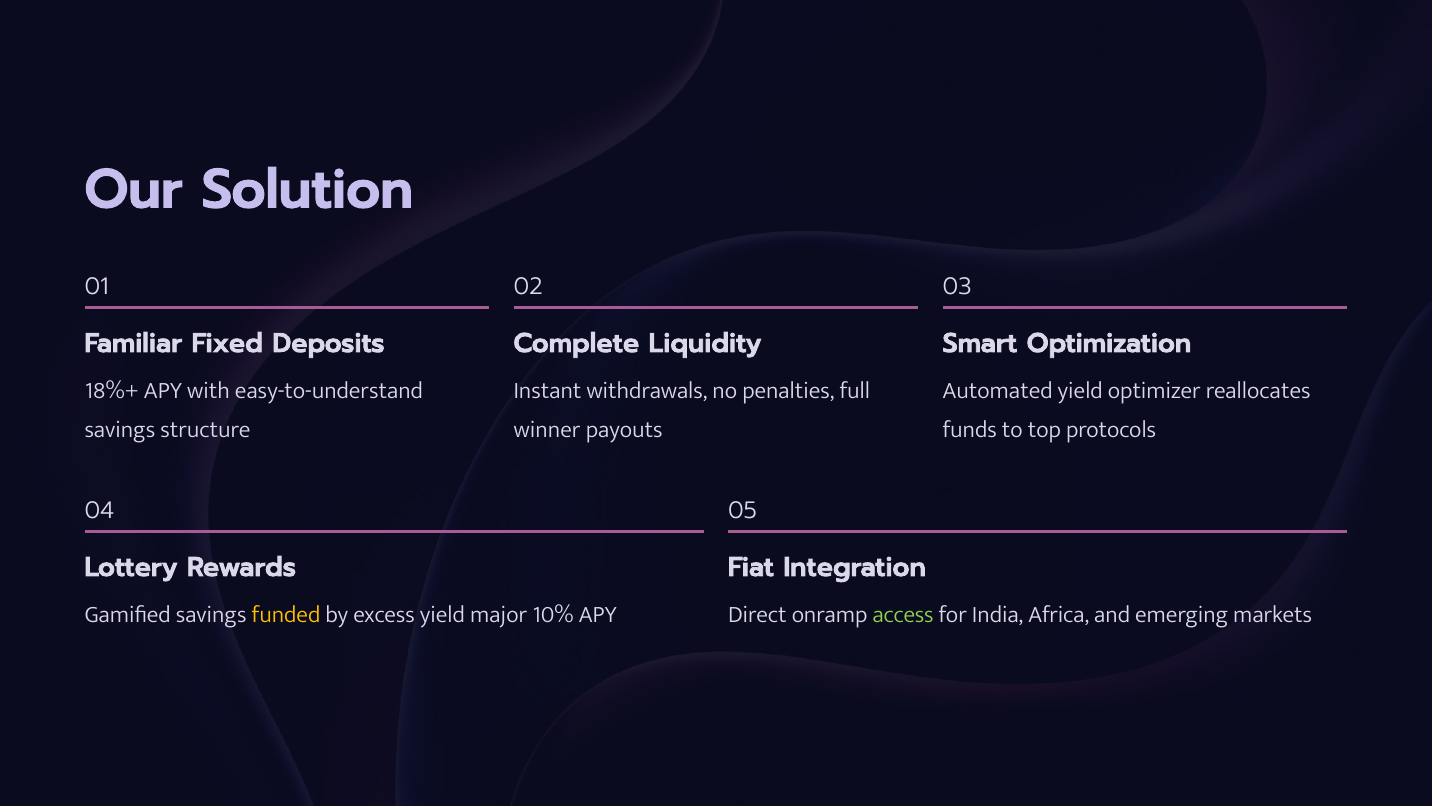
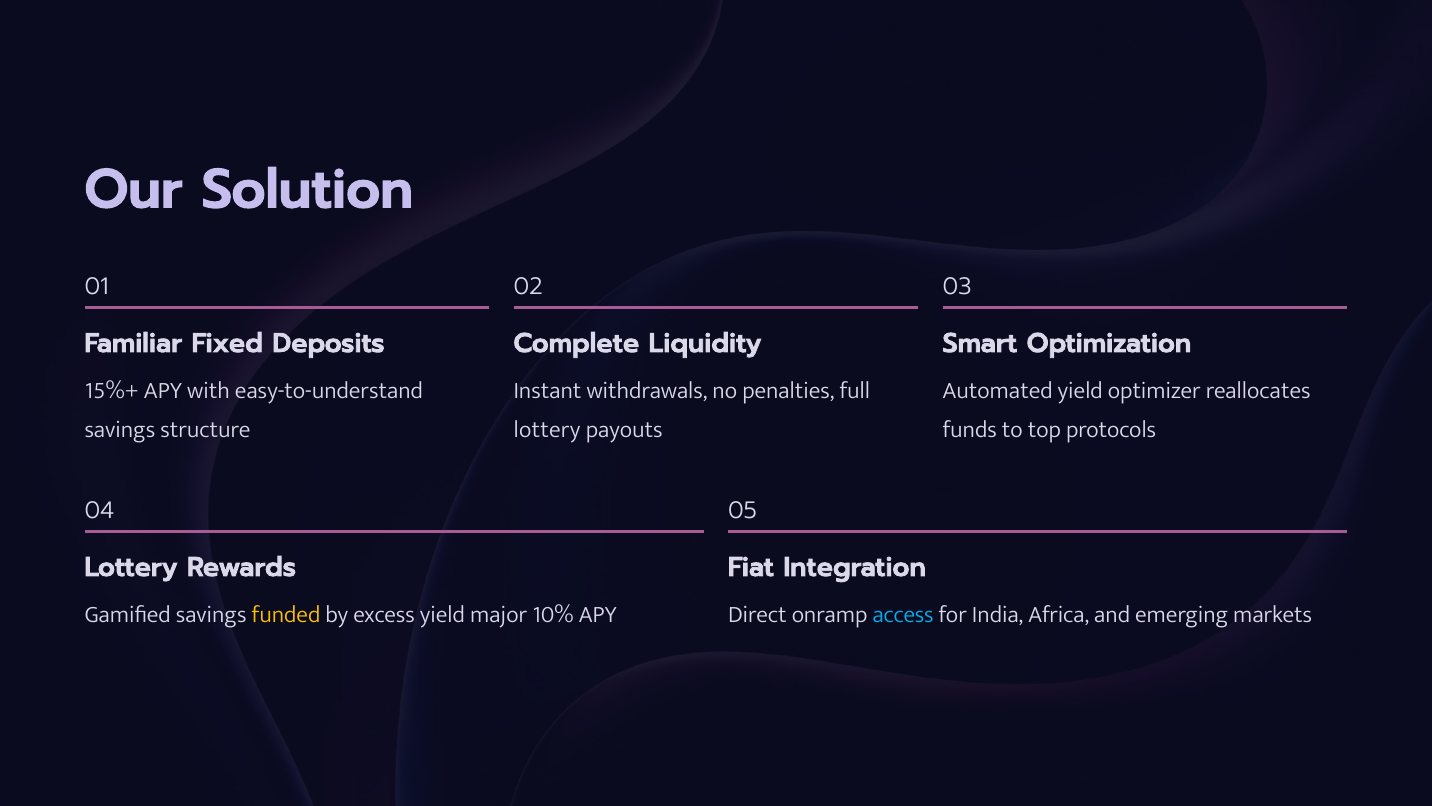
18%+: 18%+ -> 15%+
winner at (547, 429): winner -> lottery
access colour: light green -> light blue
